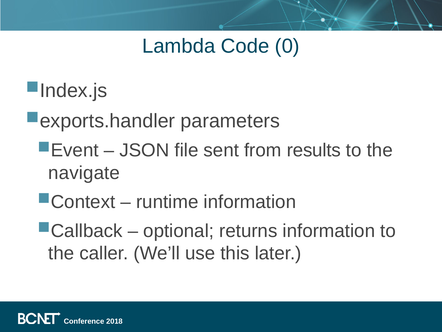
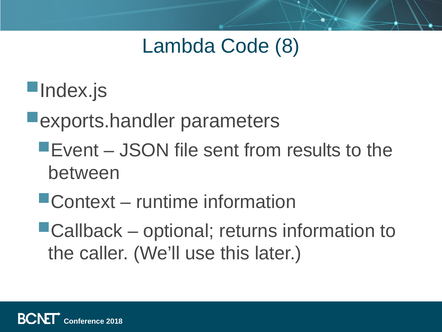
0: 0 -> 8
navigate: navigate -> between
